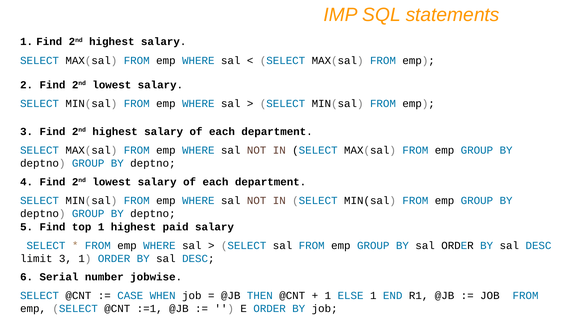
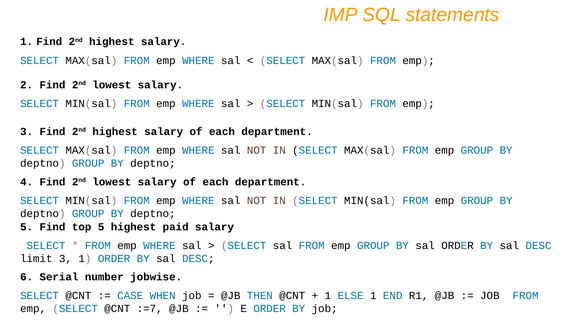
top 1: 1 -> 5
:=1: :=1 -> :=7
